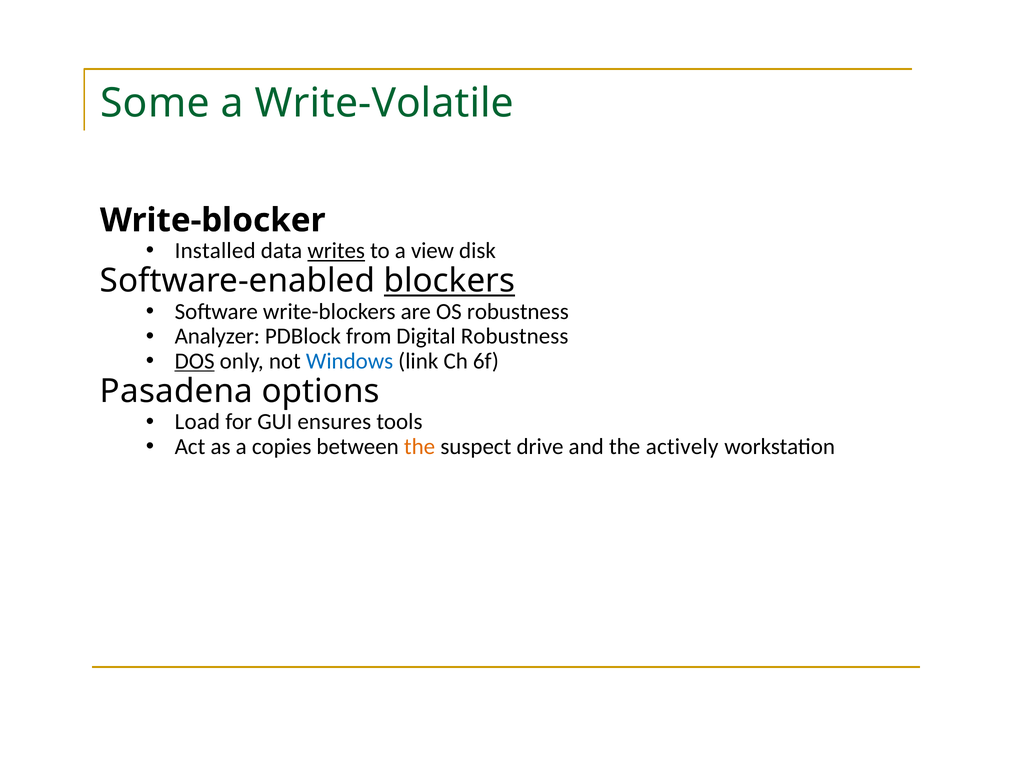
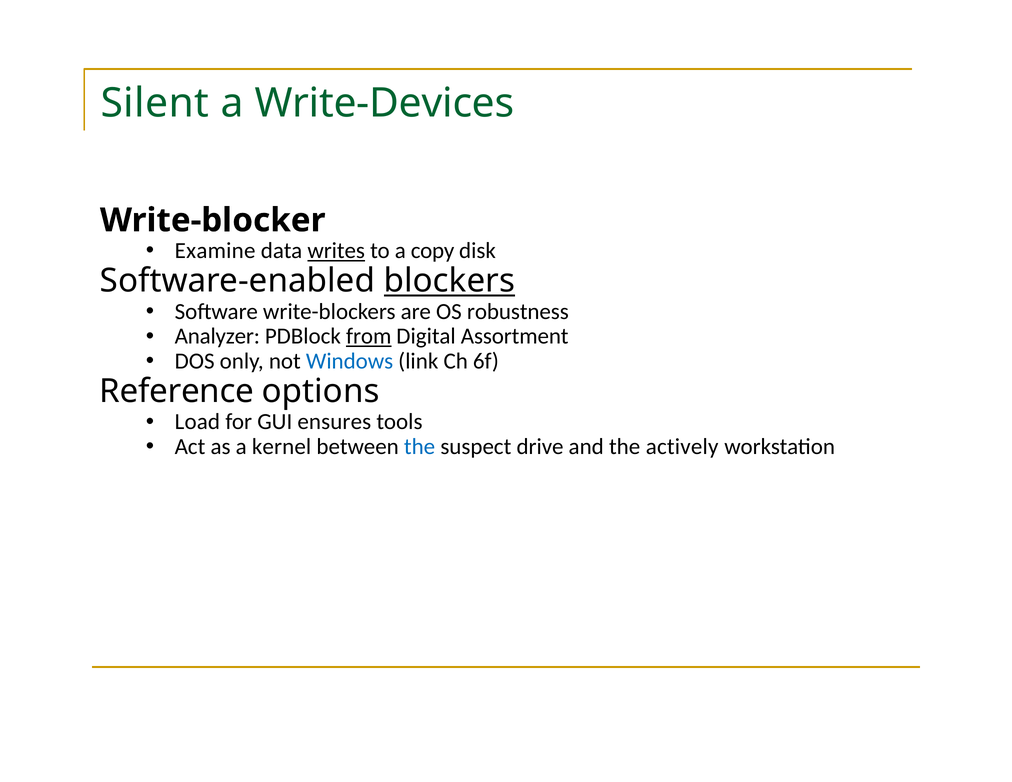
Some: Some -> Silent
Write-Volatile: Write-Volatile -> Write-Devices
Installed: Installed -> Examine
view: view -> copy
from underline: none -> present
Digital Robustness: Robustness -> Assortment
DOS underline: present -> none
Pasadena: Pasadena -> Reference
copies: copies -> kernel
the at (420, 447) colour: orange -> blue
